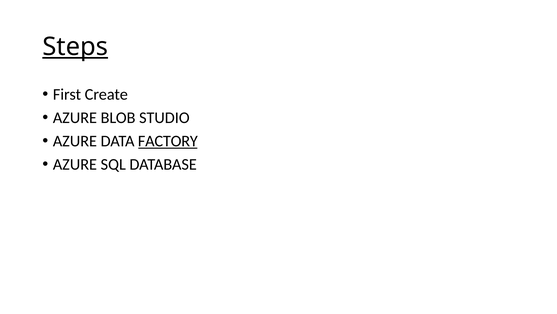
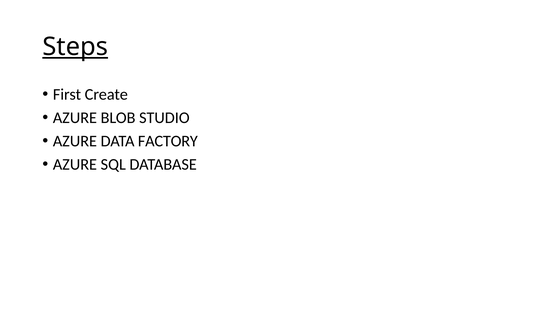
FACTORY underline: present -> none
